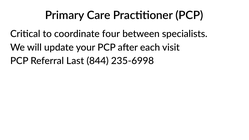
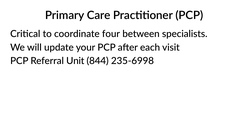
Last: Last -> Unit
